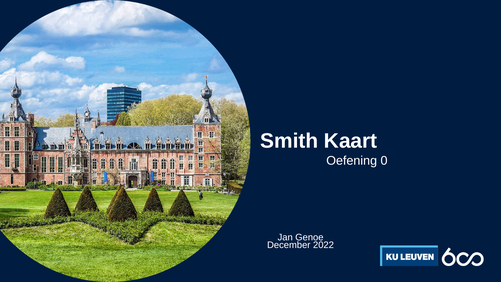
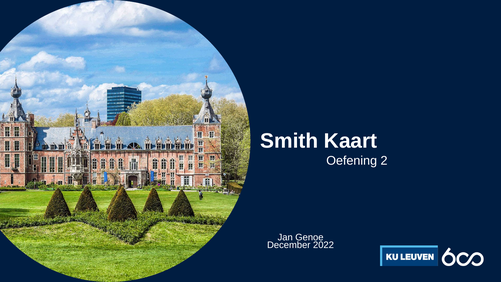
0: 0 -> 2
